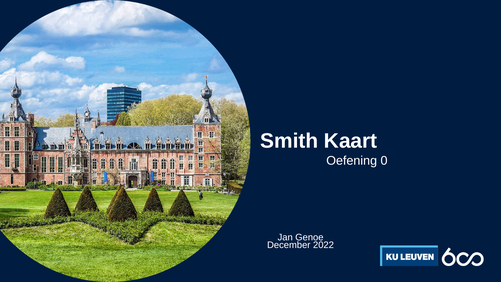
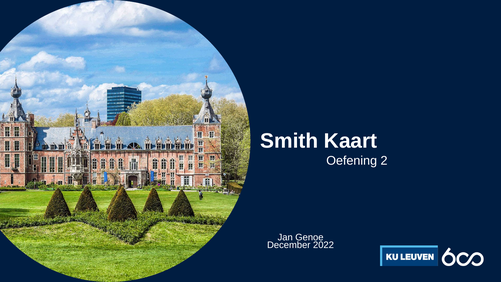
0: 0 -> 2
